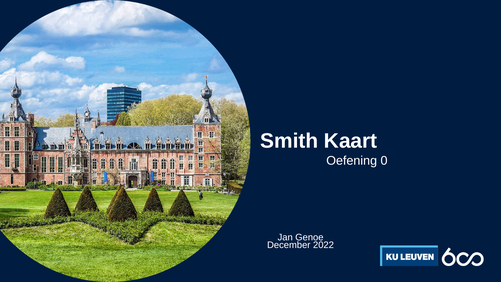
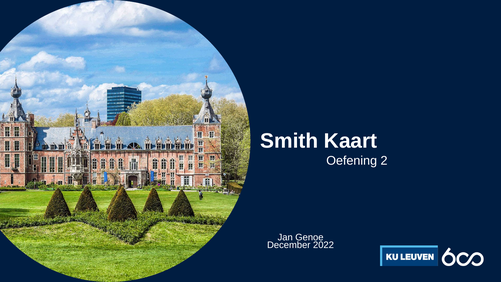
0: 0 -> 2
